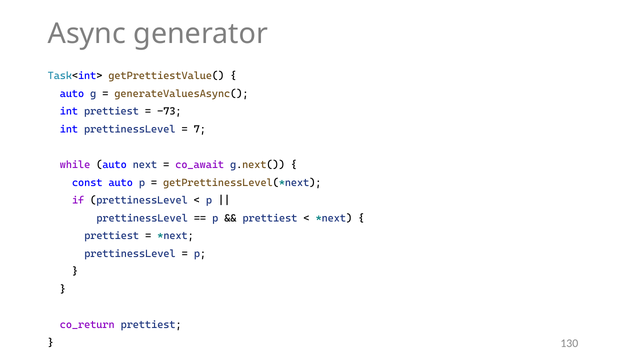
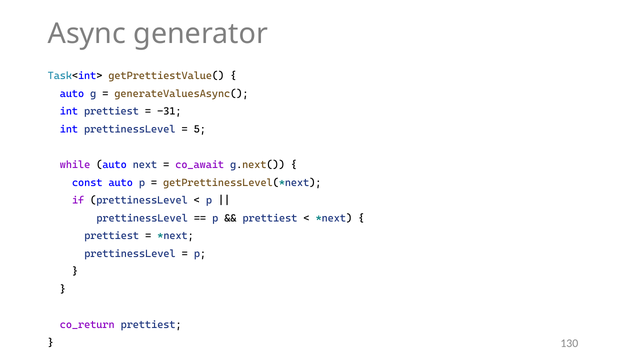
-73: -73 -> -31
7: 7 -> 5
